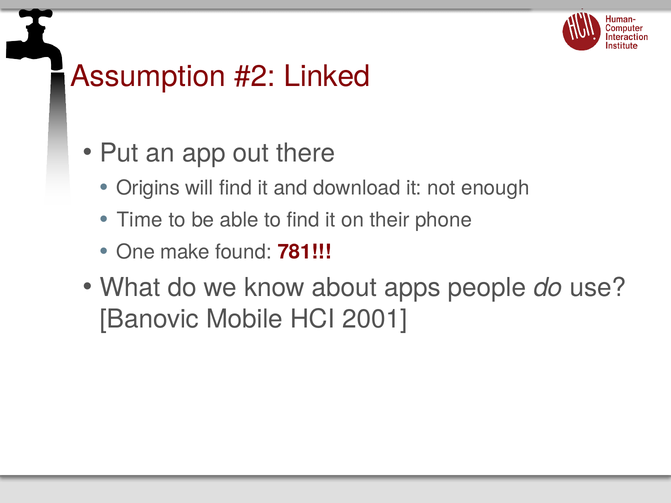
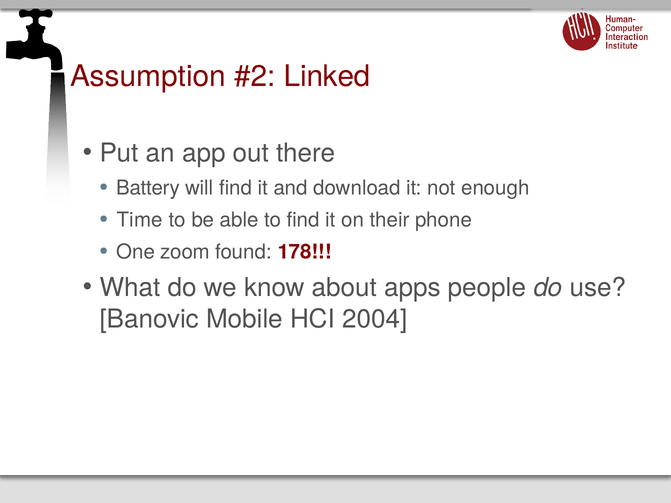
Origins: Origins -> Battery
make: make -> zoom
781: 781 -> 178
2001: 2001 -> 2004
